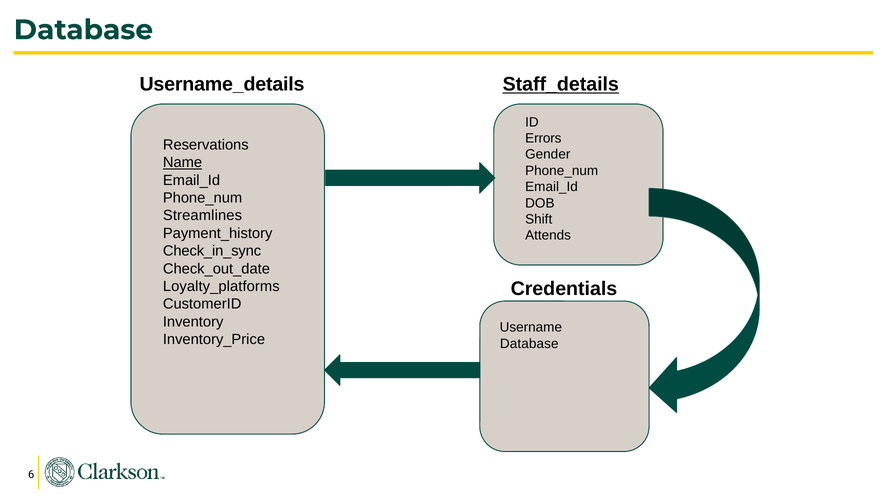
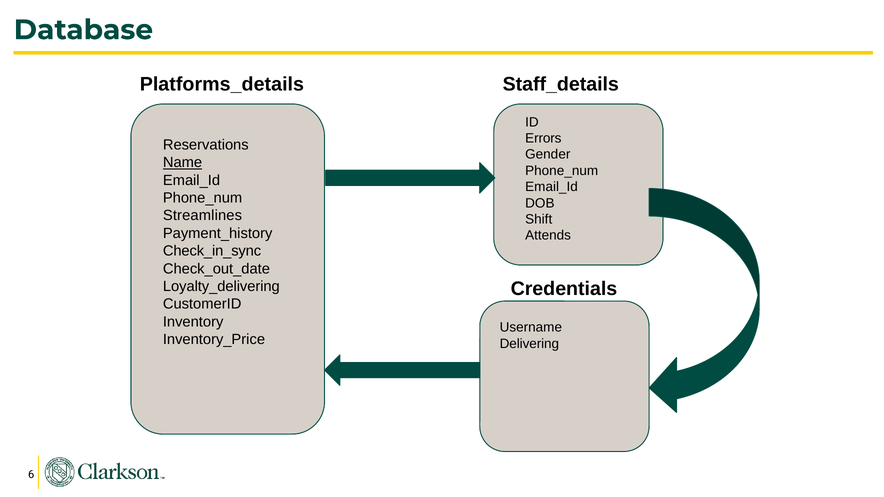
Username_details: Username_details -> Platforms_details
Staff_details underline: present -> none
Loyalty_platforms: Loyalty_platforms -> Loyalty_delivering
Database at (529, 344): Database -> Delivering
